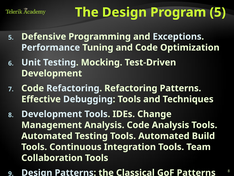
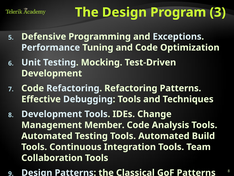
Program 5: 5 -> 3
Management Analysis: Analysis -> Member
